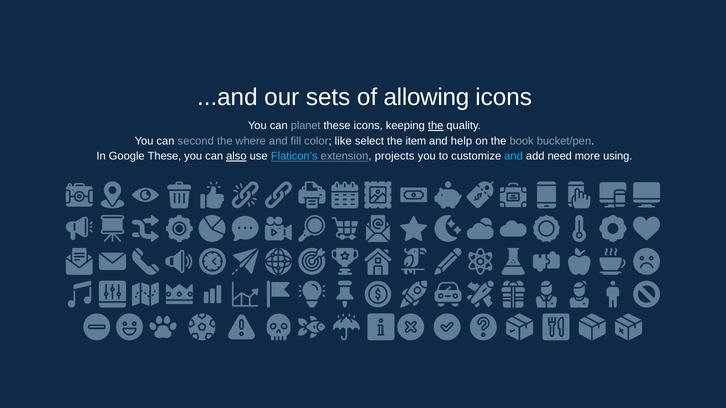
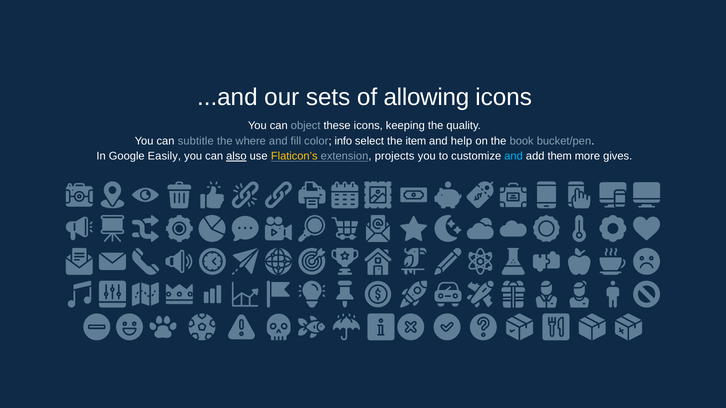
planet: planet -> object
the at (436, 126) underline: present -> none
second: second -> subtitle
like: like -> info
Google These: These -> Easily
Flaticon’s colour: light blue -> yellow
need: need -> them
using: using -> gives
